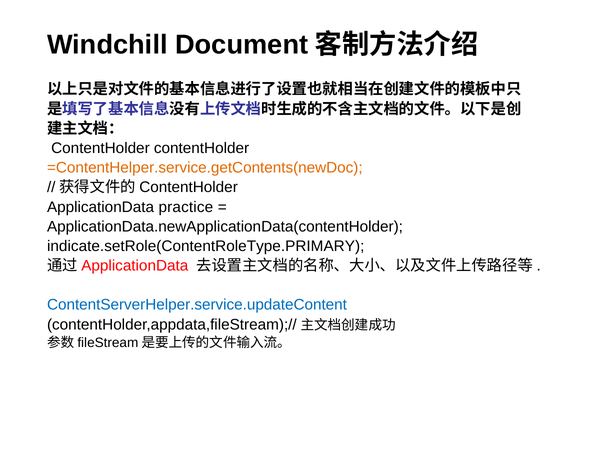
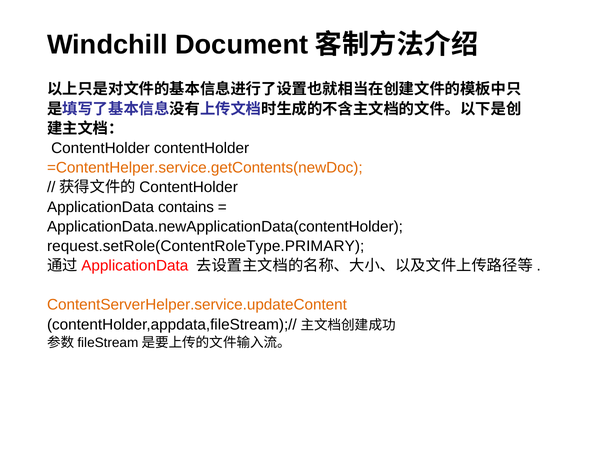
practice: practice -> contains
indicate.setRole(ContentRoleType.PRIMARY: indicate.setRole(ContentRoleType.PRIMARY -> request.setRole(ContentRoleType.PRIMARY
ContentServerHelper.service.updateContent colour: blue -> orange
